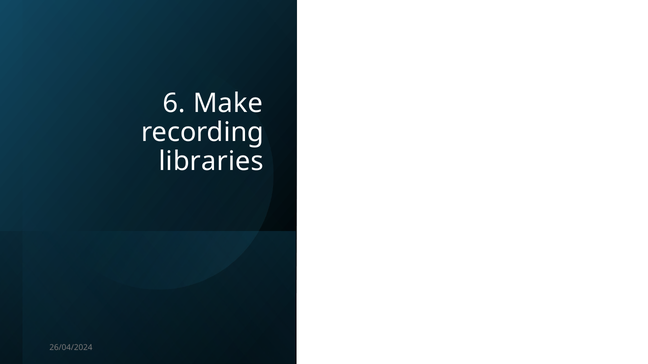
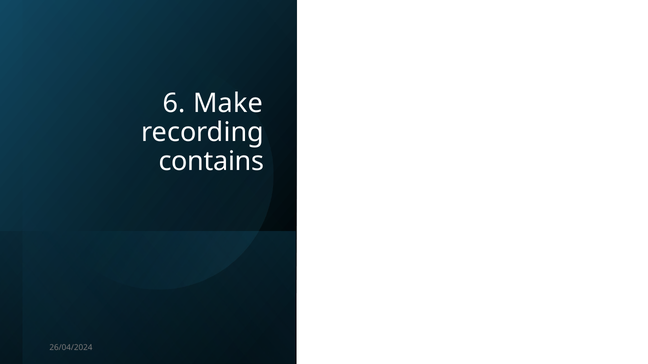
libraries: libraries -> contains
